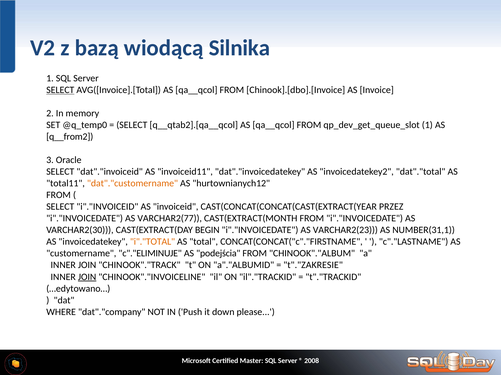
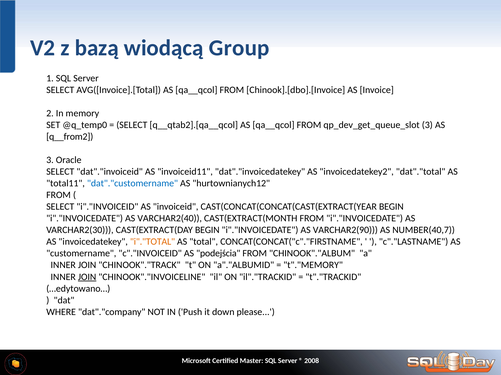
Silnika: Silnika -> Group
SELECT at (60, 90) underline: present -> none
qp_dev_get_queue_slot 1: 1 -> 3
dat"."customername colour: orange -> blue
CAST(CONCAT(CONCAT(CAST(EXTRACT(YEAR PRZEZ: PRZEZ -> BEGIN
VARCHAR2(77: VARCHAR2(77 -> VARCHAR2(40
VARCHAR2(23: VARCHAR2(23 -> VARCHAR2(90
NUMBER(31,1: NUMBER(31,1 -> NUMBER(40,7
c"."ELIMINUJE: c"."ELIMINUJE -> c"."INVOICEID
t"."ZAKRESIE: t"."ZAKRESIE -> t"."MEMORY
